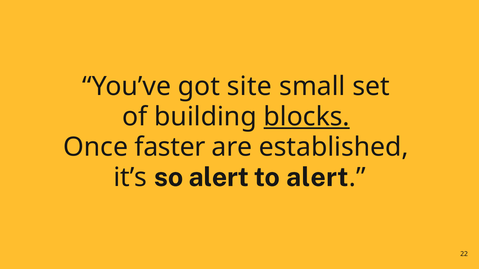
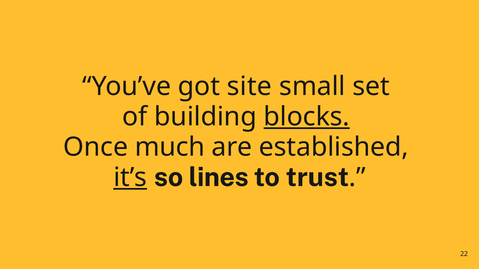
faster: faster -> much
it’s underline: none -> present
so alert: alert -> lines
to alert: alert -> trust
